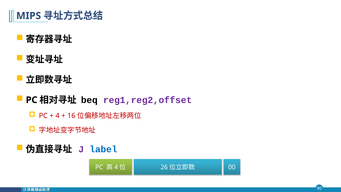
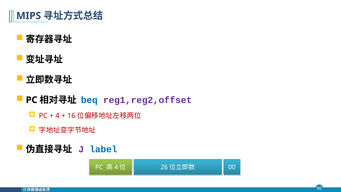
beq colour: black -> blue
